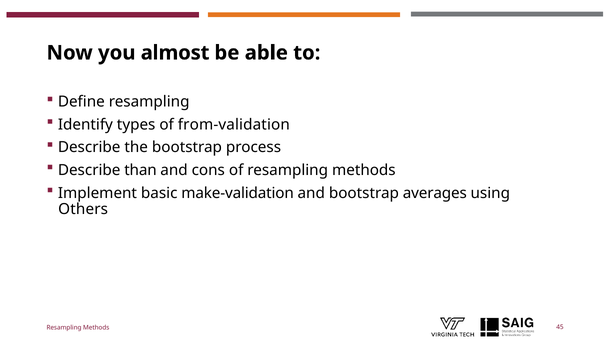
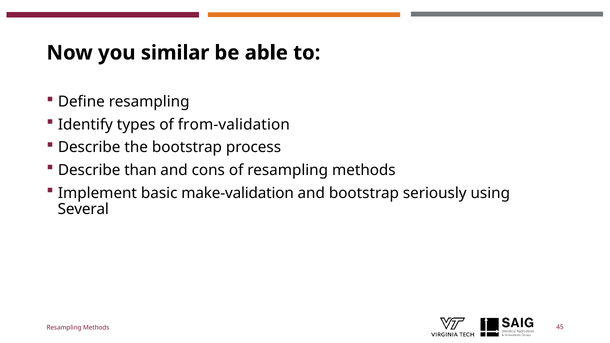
almost: almost -> similar
averages: averages -> seriously
Others: Others -> Several
